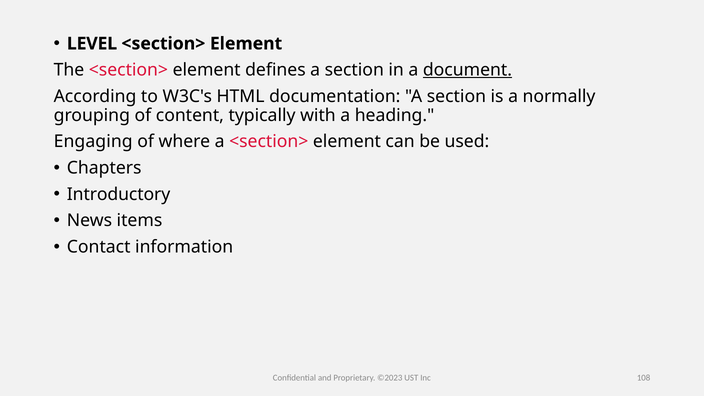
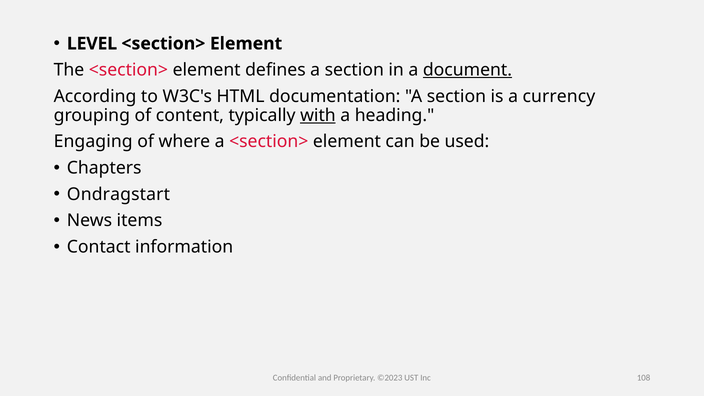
normally: normally -> currency
with underline: none -> present
Introductory: Introductory -> Ondragstart
